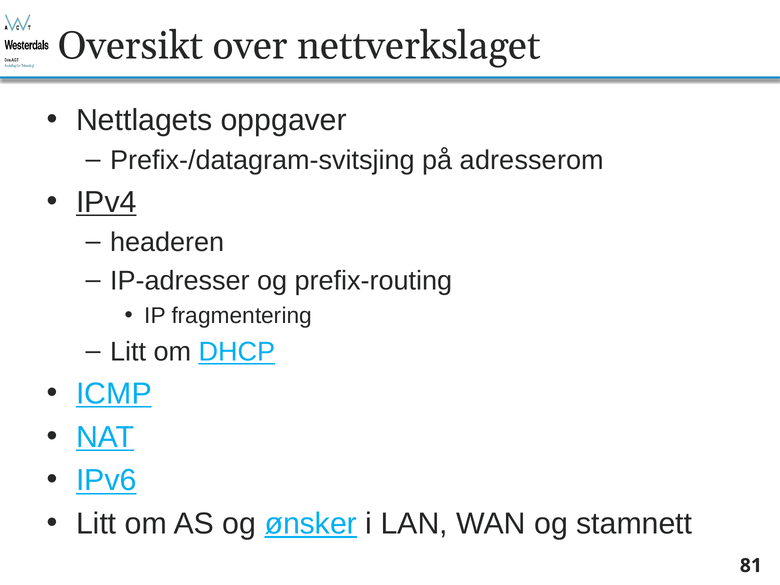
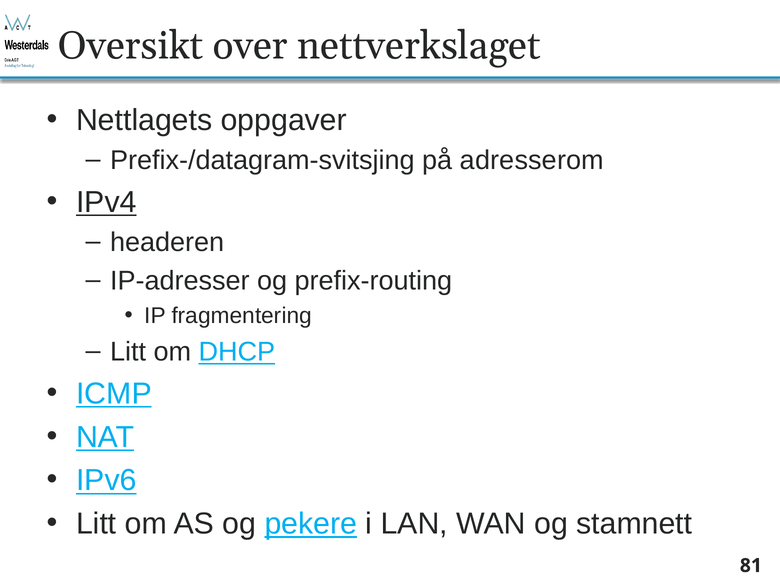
ønsker: ønsker -> pekere
